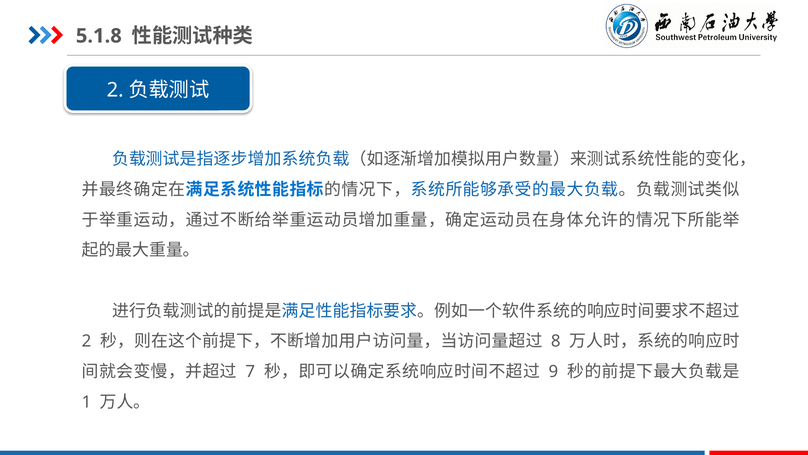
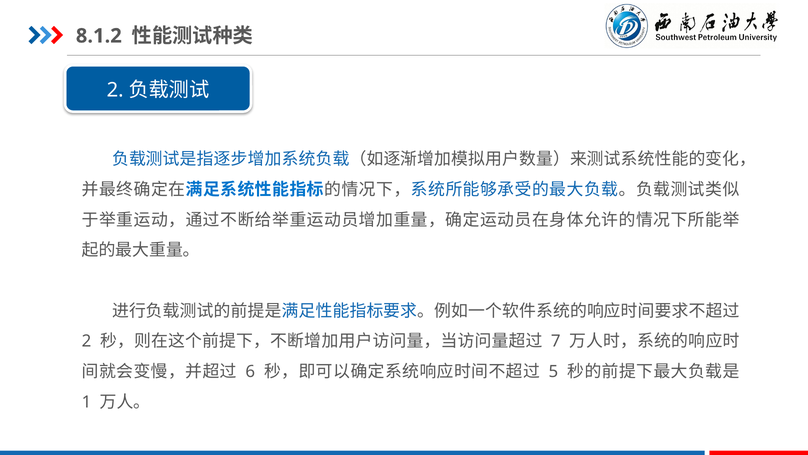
5.1.8: 5.1.8 -> 8.1.2
8: 8 -> 7
7: 7 -> 6
9: 9 -> 5
